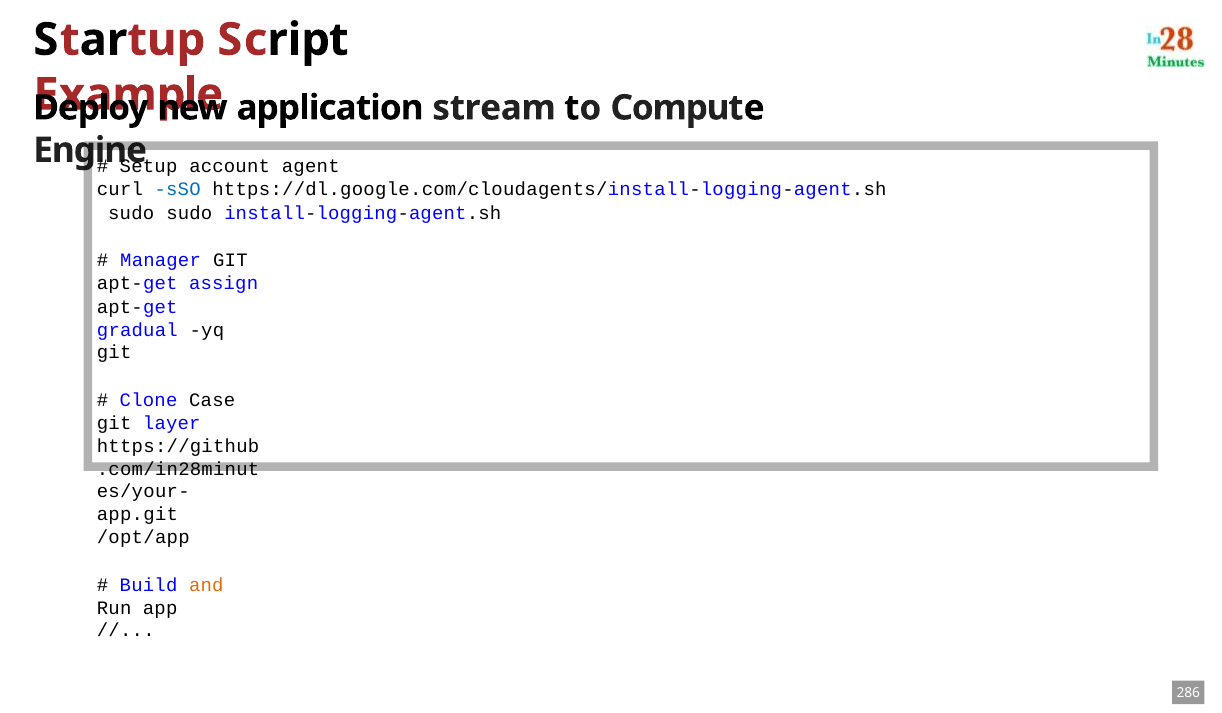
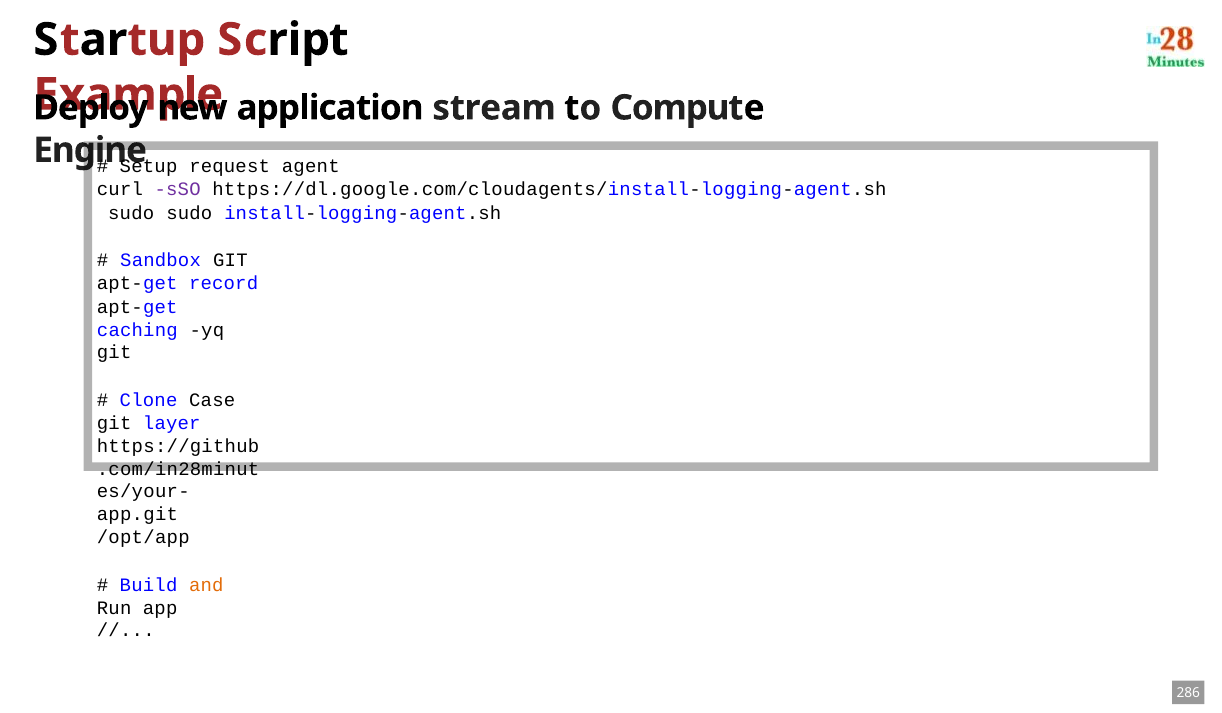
account: account -> request
sSO colour: blue -> purple
Manager: Manager -> Sandbox
assign: assign -> record
gradual: gradual -> caching
